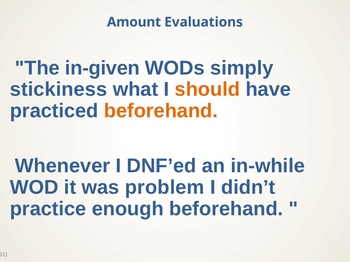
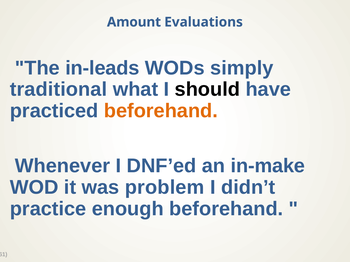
in-given: in-given -> in-leads
stickiness: stickiness -> traditional
should colour: orange -> black
in-while: in-while -> in-make
